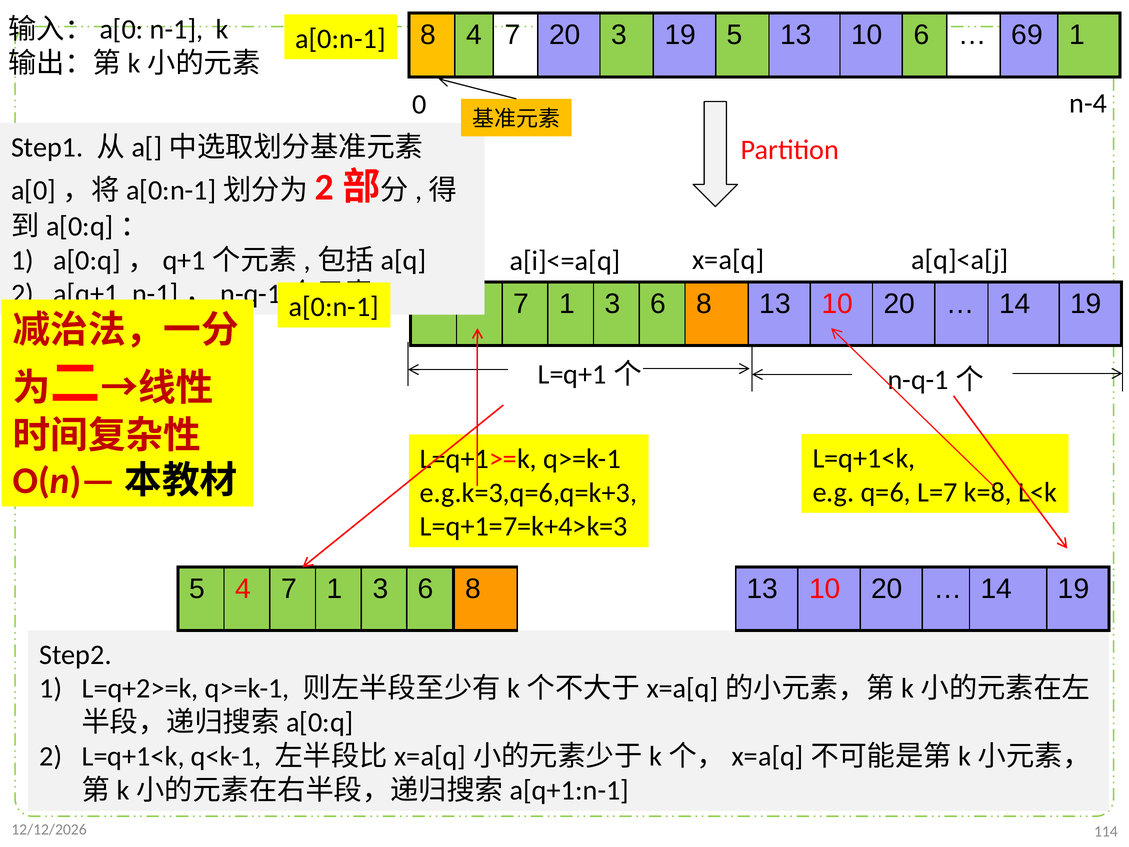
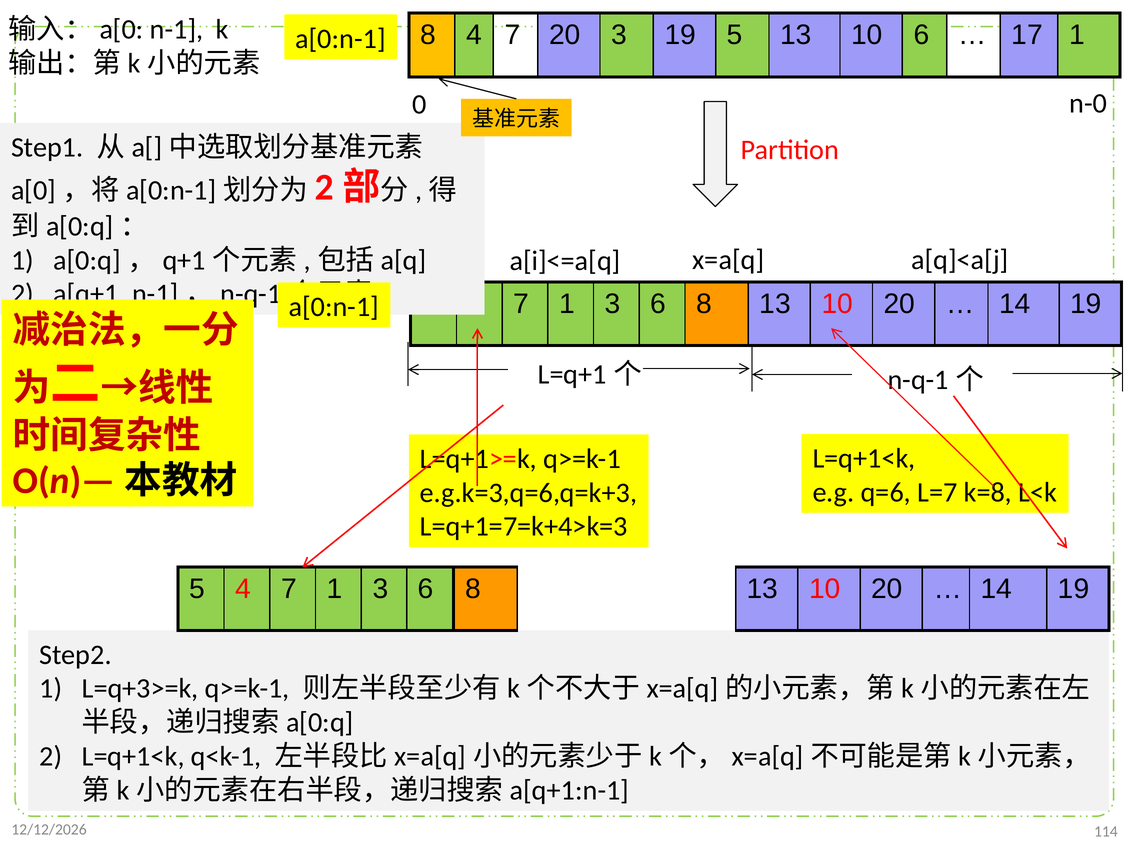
69: 69 -> 17
n-4: n-4 -> n-0
L=q+2>=k: L=q+2>=k -> L=q+3>=k
